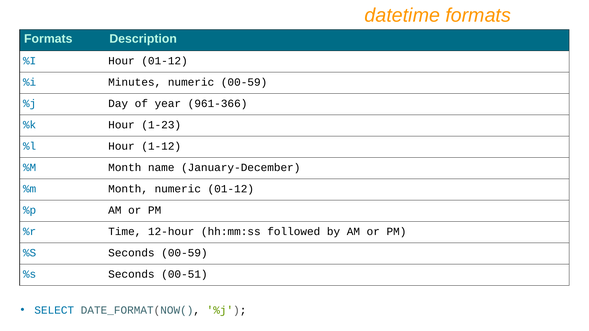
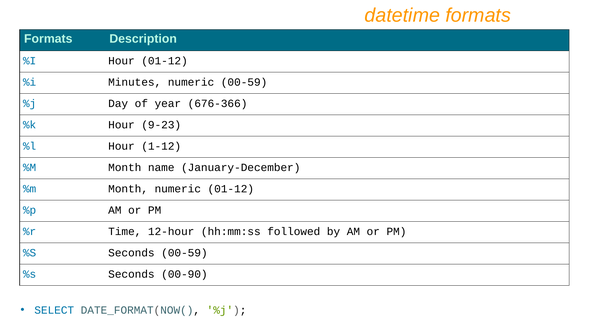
961-366: 961-366 -> 676-366
1-23: 1-23 -> 9-23
00-51: 00-51 -> 00-90
